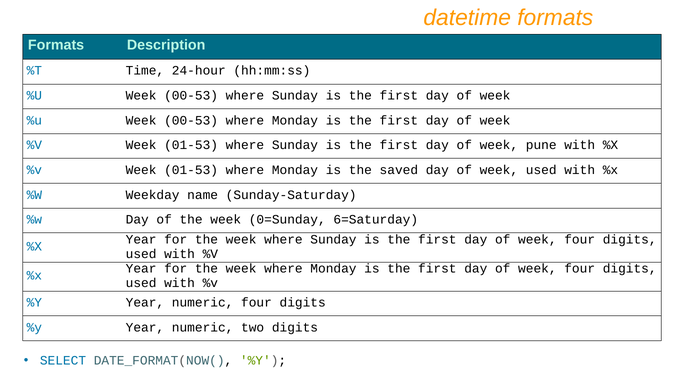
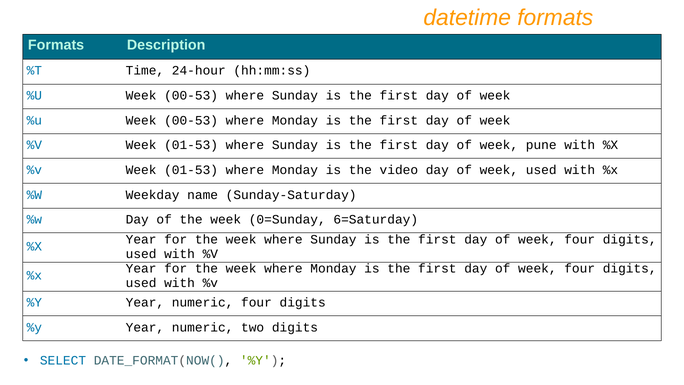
saved: saved -> video
